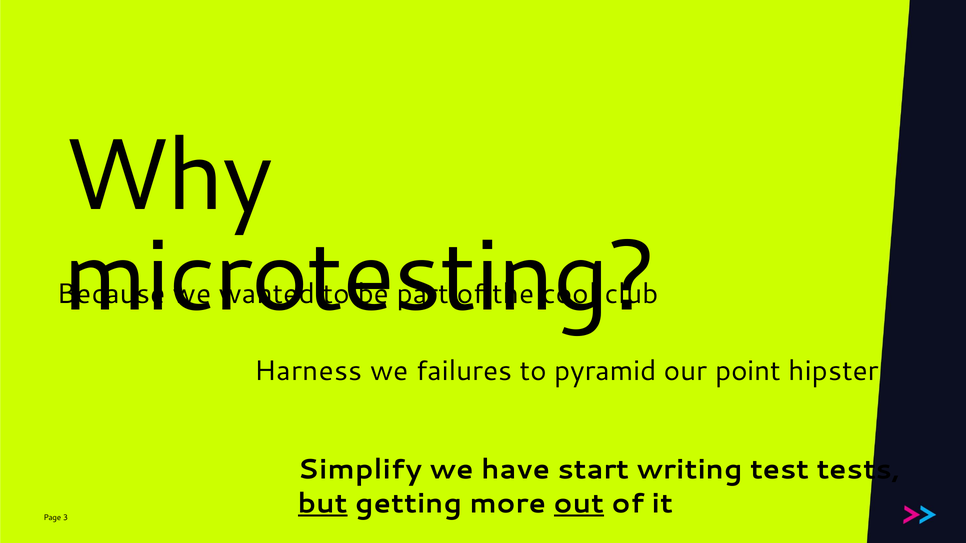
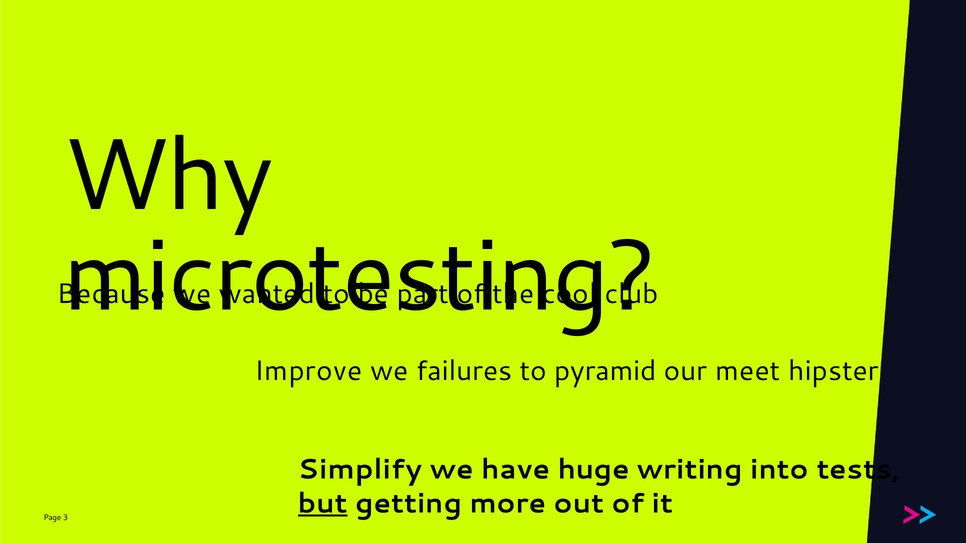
Harness: Harness -> Improve
point: point -> meet
start: start -> huge
test: test -> into
out underline: present -> none
